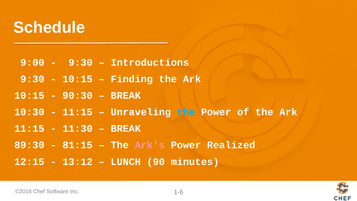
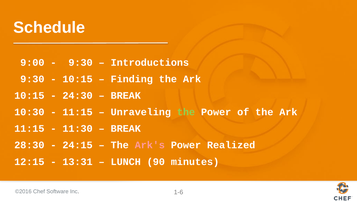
90:30: 90:30 -> 24:30
the at (186, 112) colour: light blue -> light green
89:30: 89:30 -> 28:30
81:15: 81:15 -> 24:15
13:12: 13:12 -> 13:31
